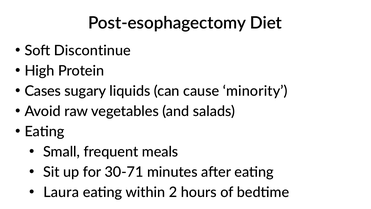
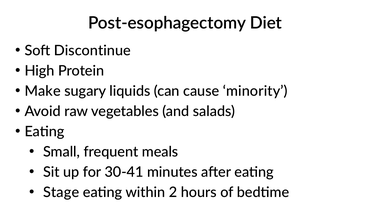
Cases: Cases -> Make
30-71: 30-71 -> 30-41
Laura: Laura -> Stage
